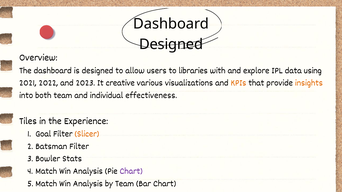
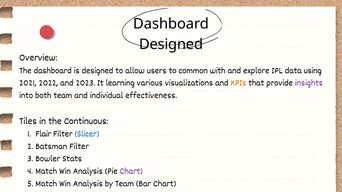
libraries: libraries -> common
creative: creative -> learning
insights colour: orange -> purple
Experience: Experience -> Continuous
Goal: Goal -> Flair
Slicer colour: orange -> blue
